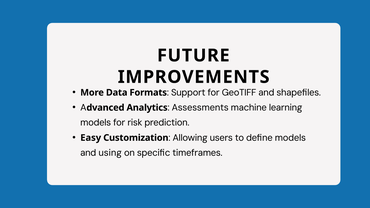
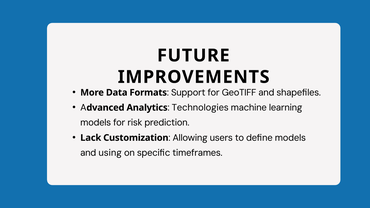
Assessments: Assessments -> Technologies
Easy: Easy -> Lack
